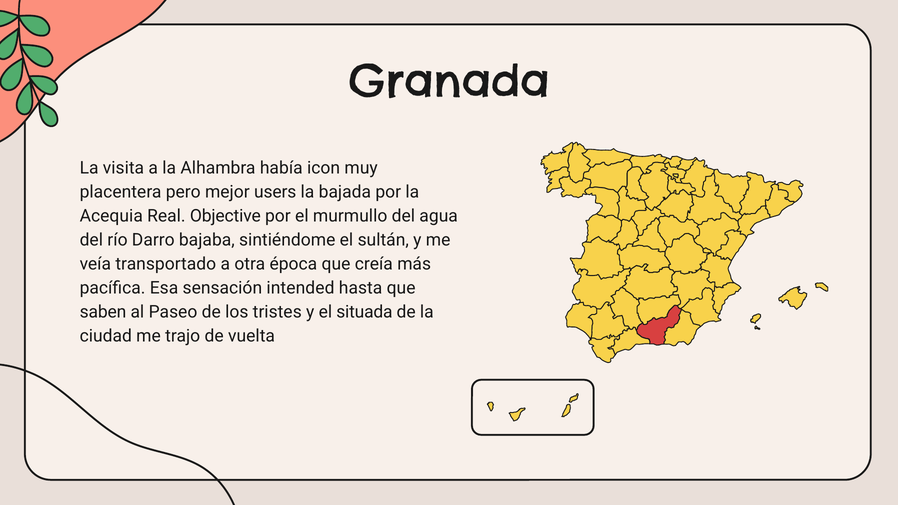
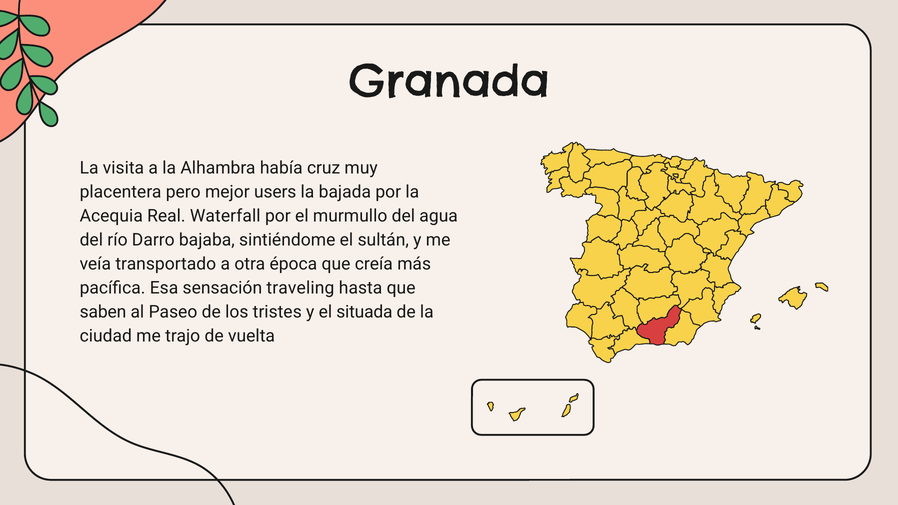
icon: icon -> cruz
Objective: Objective -> Waterfall
intended: intended -> traveling
